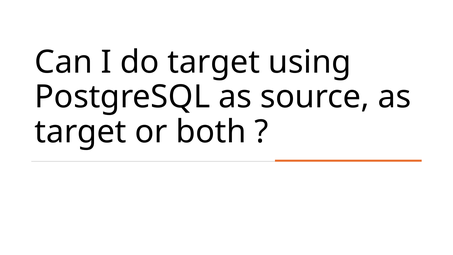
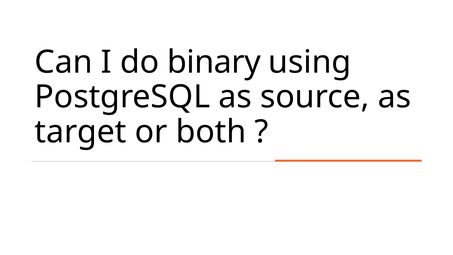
do target: target -> binary
